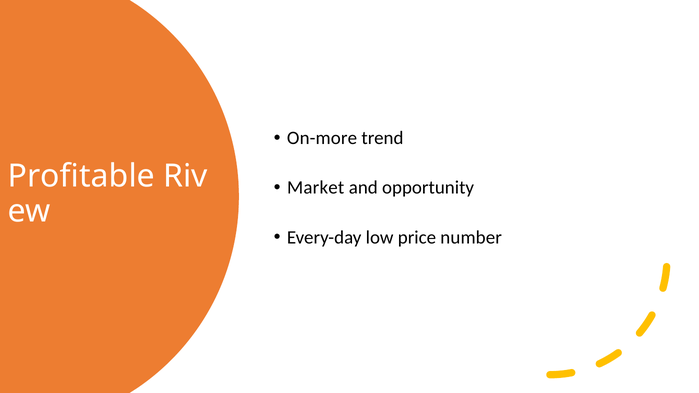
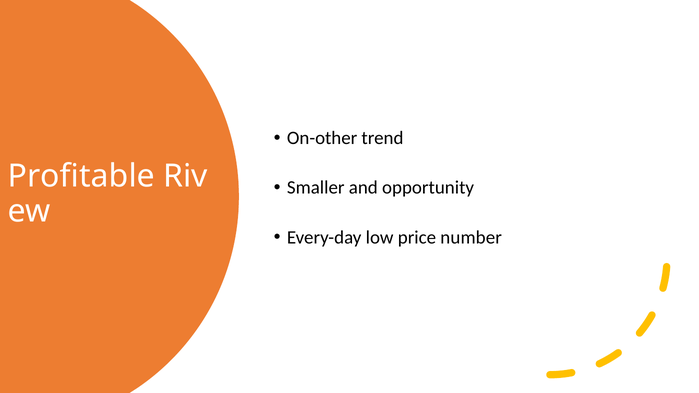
On-more: On-more -> On-other
Market: Market -> Smaller
